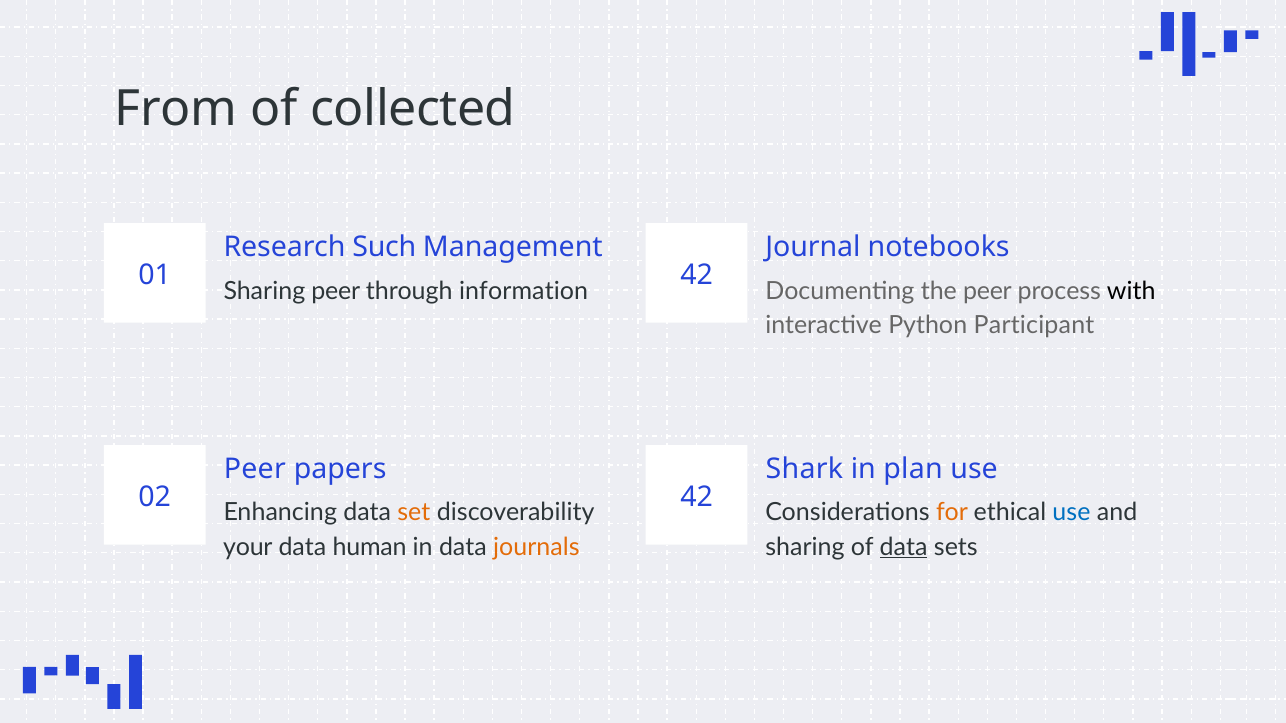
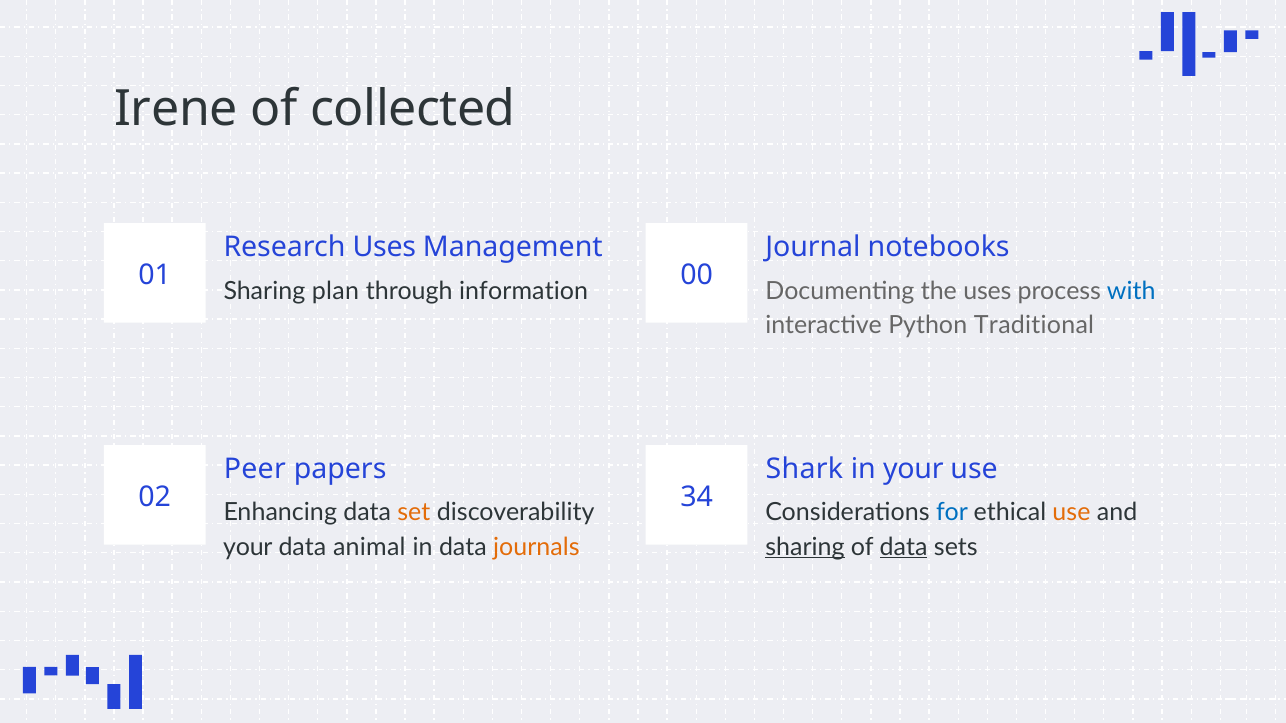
From: From -> Irene
Research Such: Such -> Uses
01 42: 42 -> 00
Sharing peer: peer -> plan
the peer: peer -> uses
with colour: black -> blue
Participant: Participant -> Traditional
in plan: plan -> your
02 42: 42 -> 34
for colour: orange -> blue
use at (1071, 513) colour: blue -> orange
human: human -> animal
sharing at (805, 547) underline: none -> present
